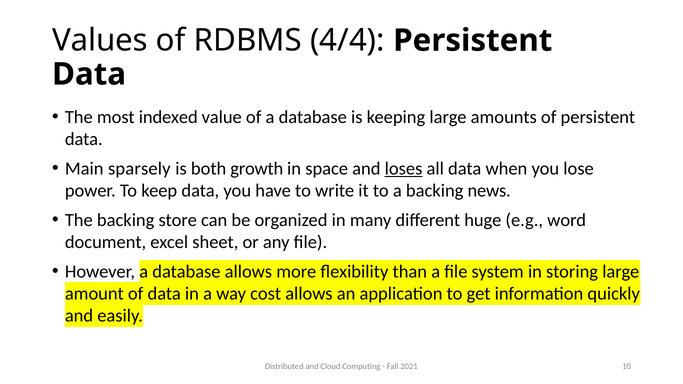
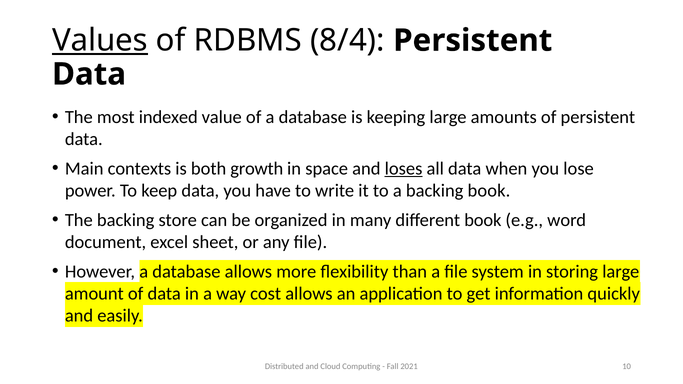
Values underline: none -> present
4/4: 4/4 -> 8/4
sparsely: sparsely -> contexts
backing news: news -> book
different huge: huge -> book
